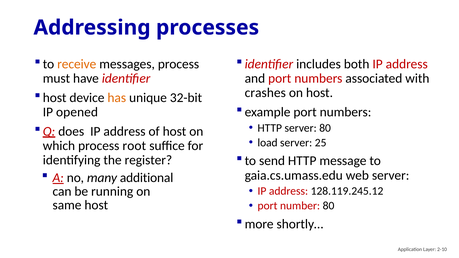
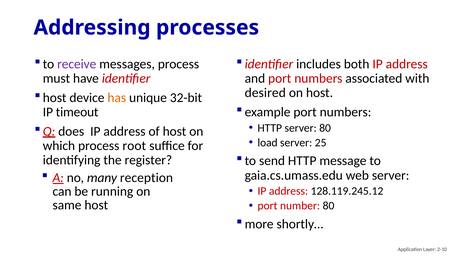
receive colour: orange -> purple
crashes: crashes -> desired
opened: opened -> timeout
additional: additional -> reception
